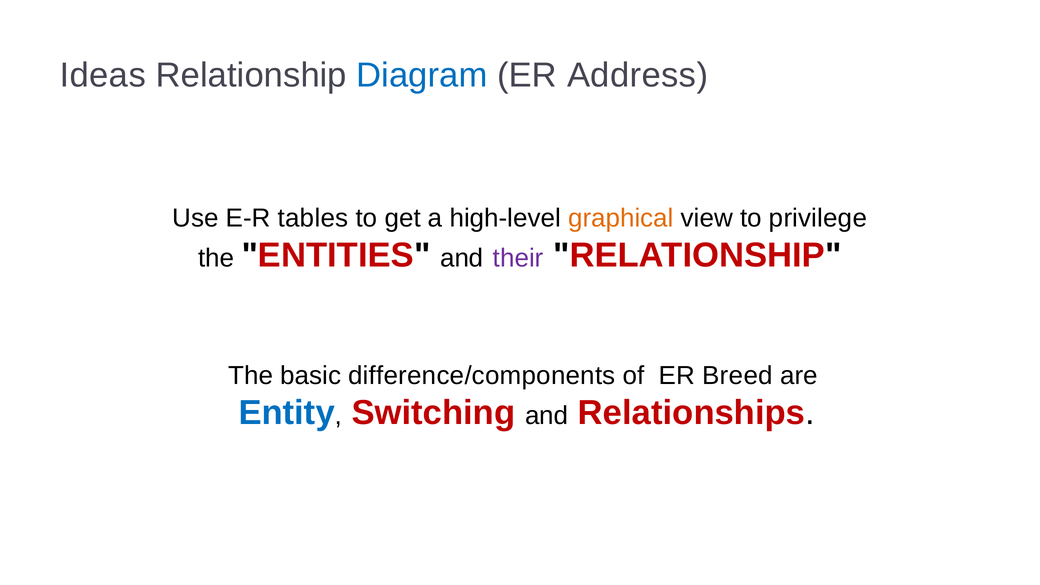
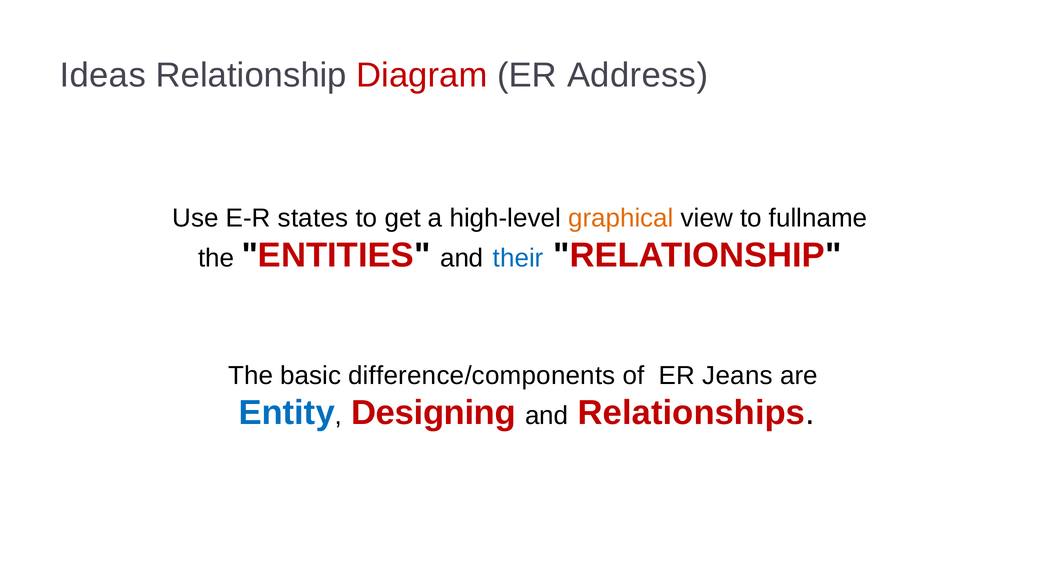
Diagram colour: blue -> red
tables: tables -> states
privilege: privilege -> fullname
their colour: purple -> blue
Breed: Breed -> Jeans
Switching: Switching -> Designing
